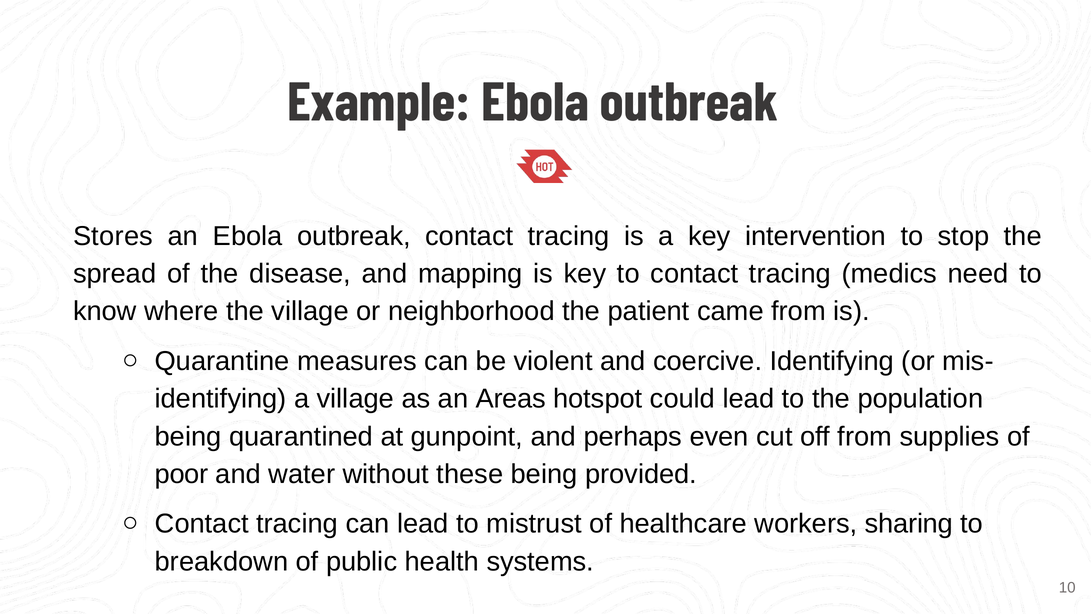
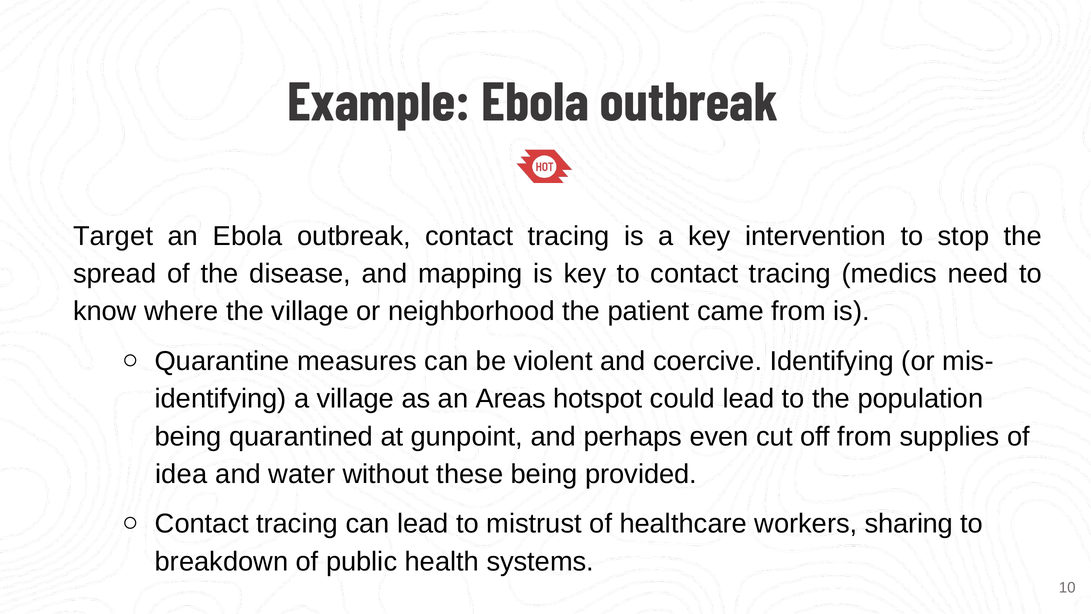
Stores: Stores -> Target
poor: poor -> idea
